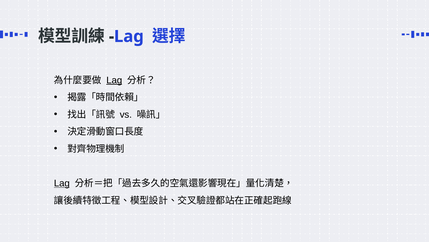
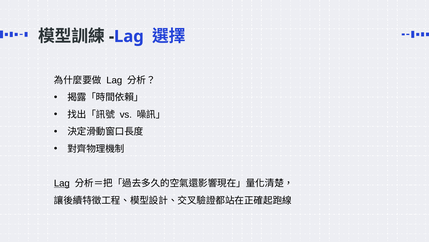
Lag at (114, 80) underline: present -> none
